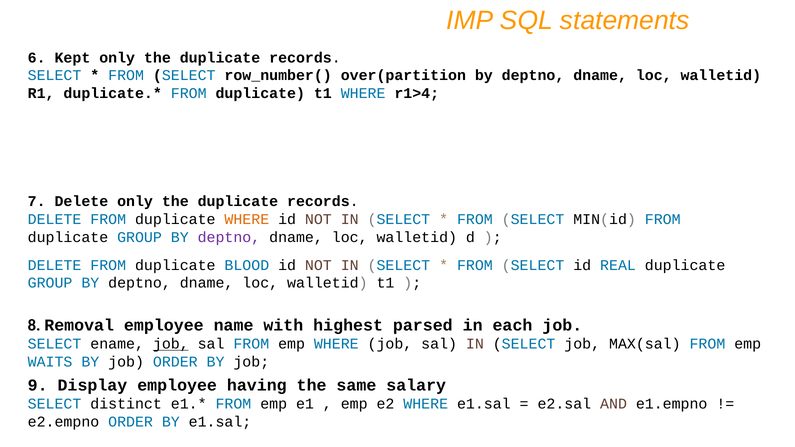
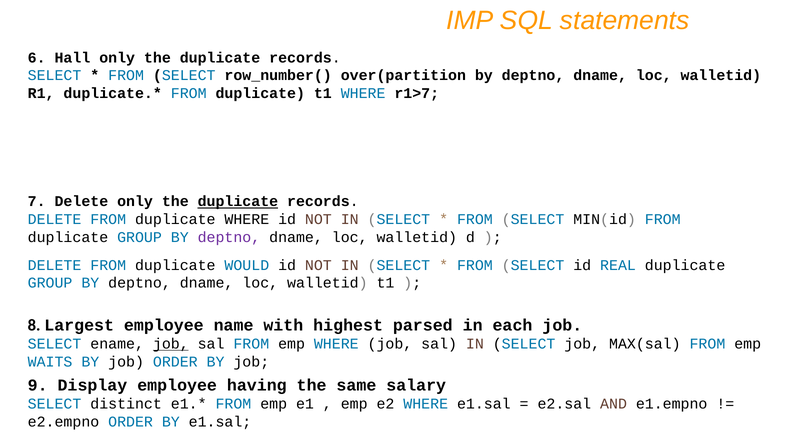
Kept: Kept -> Hall
r1>4: r1>4 -> r1>7
duplicate at (238, 202) underline: none -> present
WHERE at (247, 219) colour: orange -> black
BLOOD: BLOOD -> WOULD
Removal: Removal -> Largest
